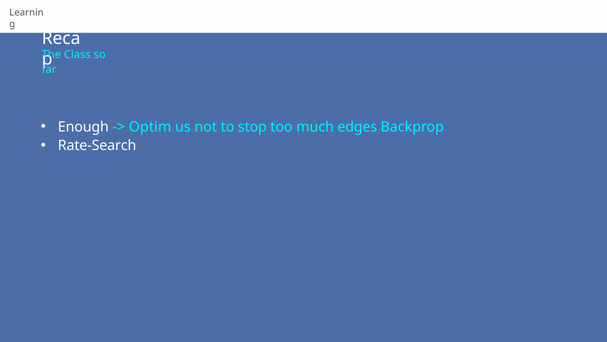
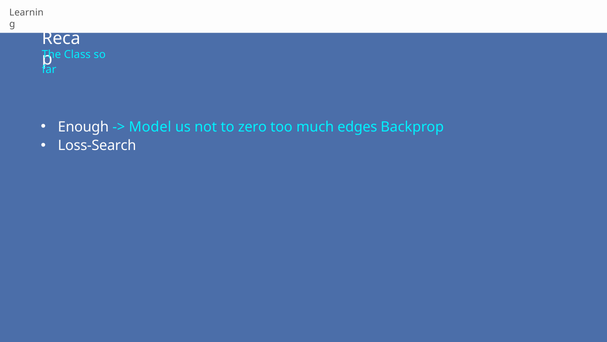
Optim: Optim -> Model
stop: stop -> zero
Rate-Search: Rate-Search -> Loss-Search
